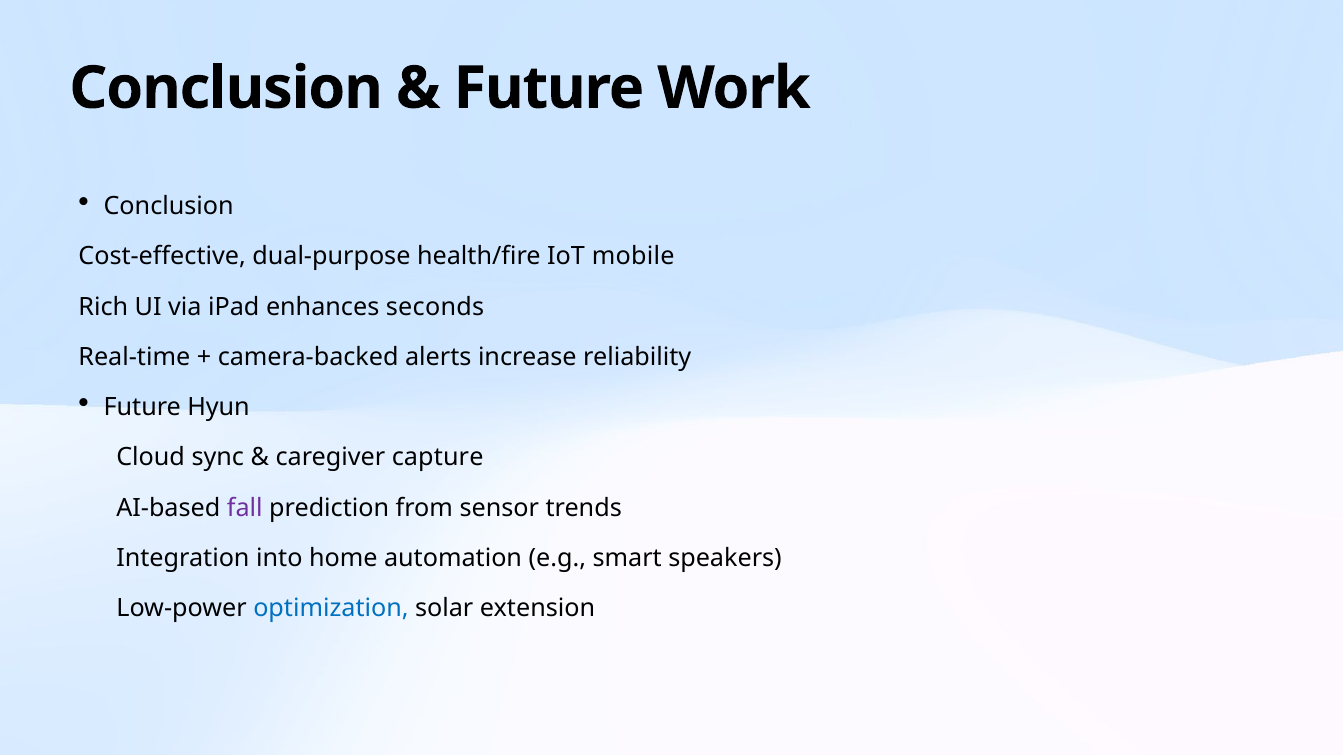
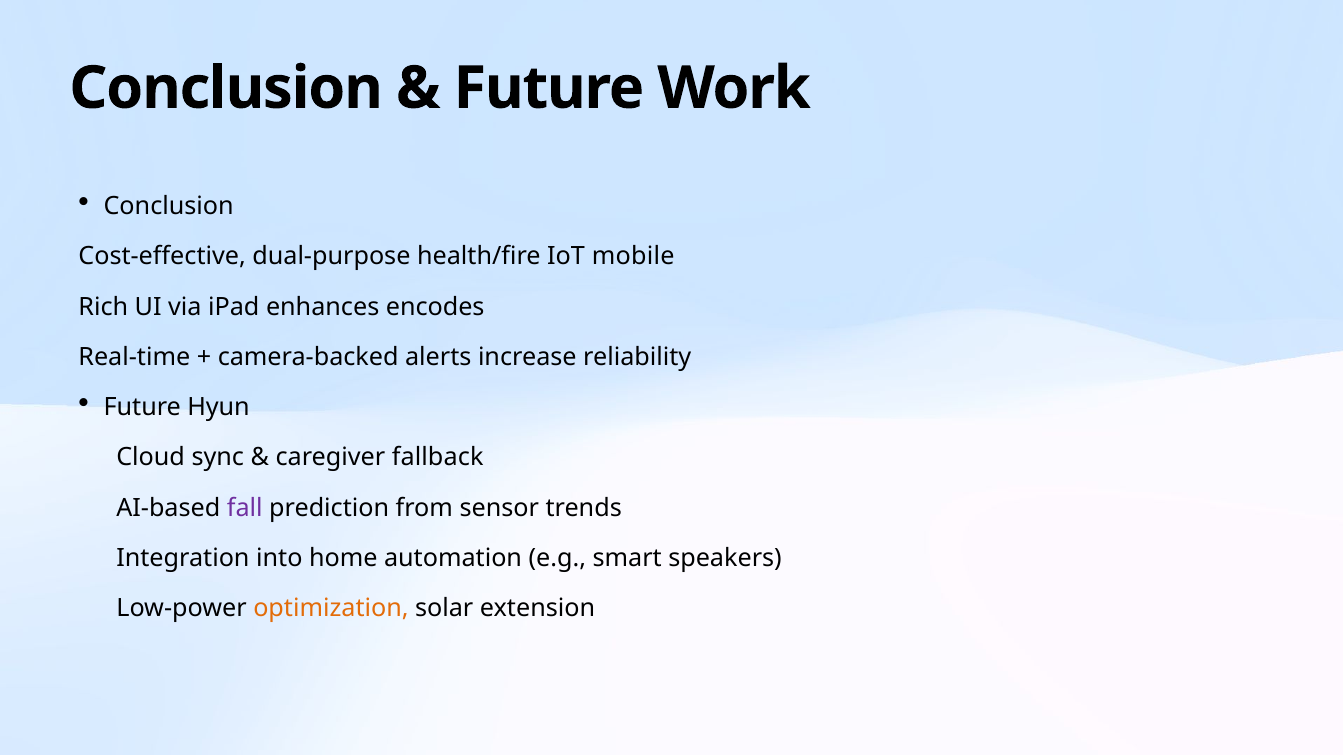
seconds: seconds -> encodes
capture: capture -> fallback
optimization colour: blue -> orange
